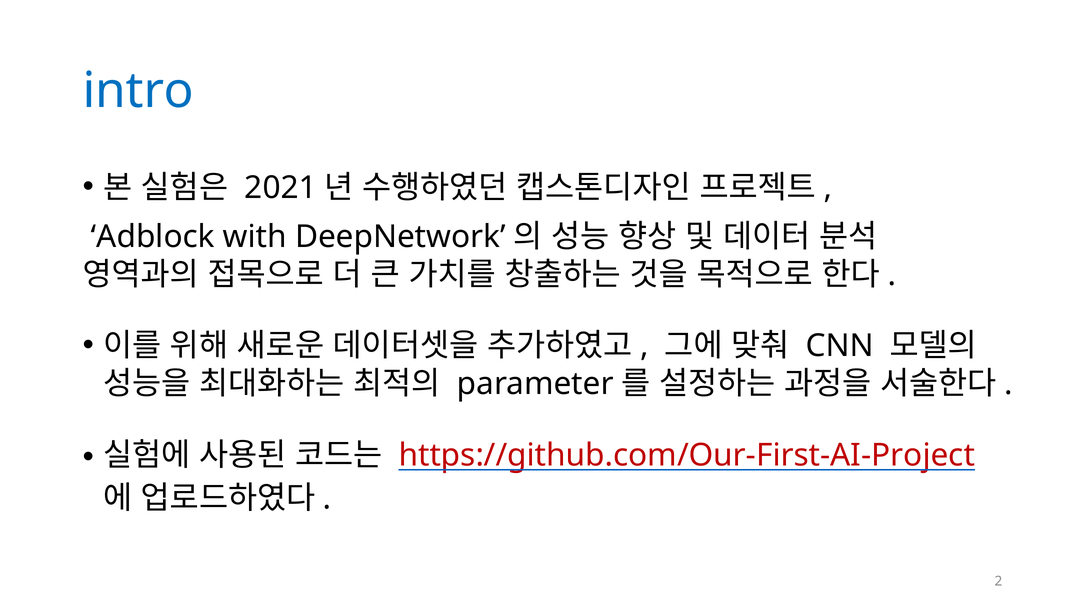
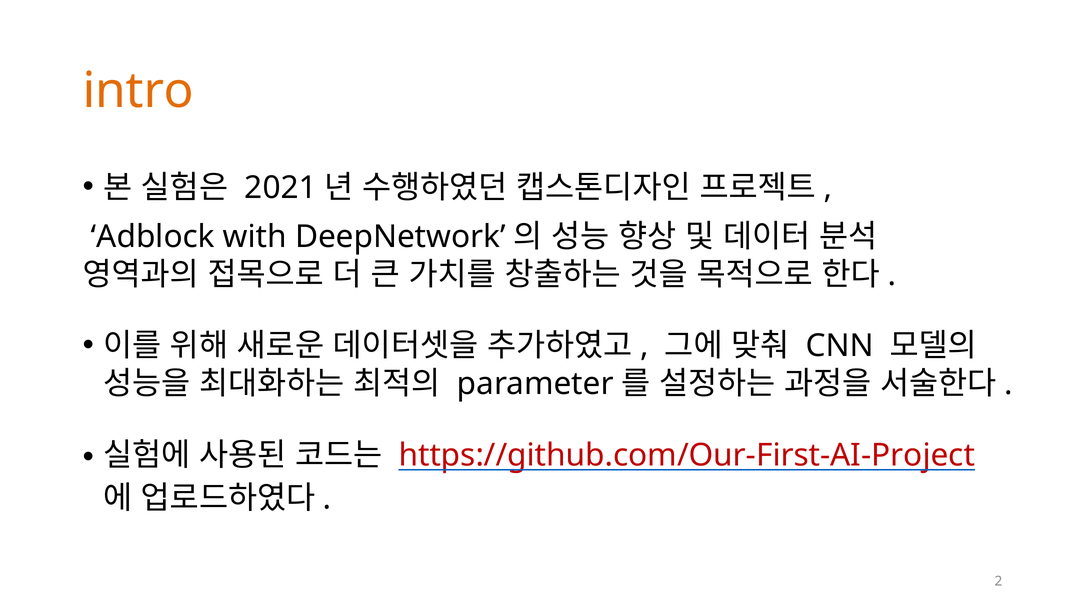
intro colour: blue -> orange
